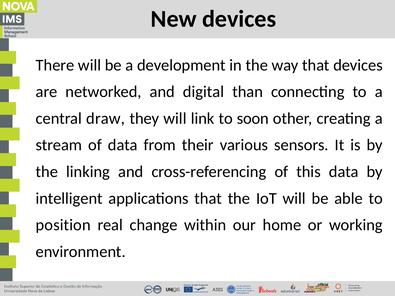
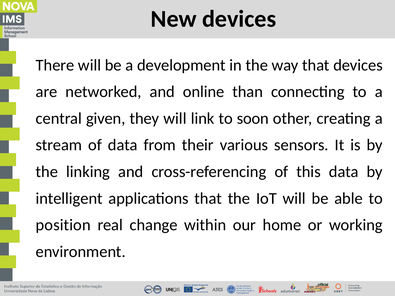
digital: digital -> online
draw: draw -> given
